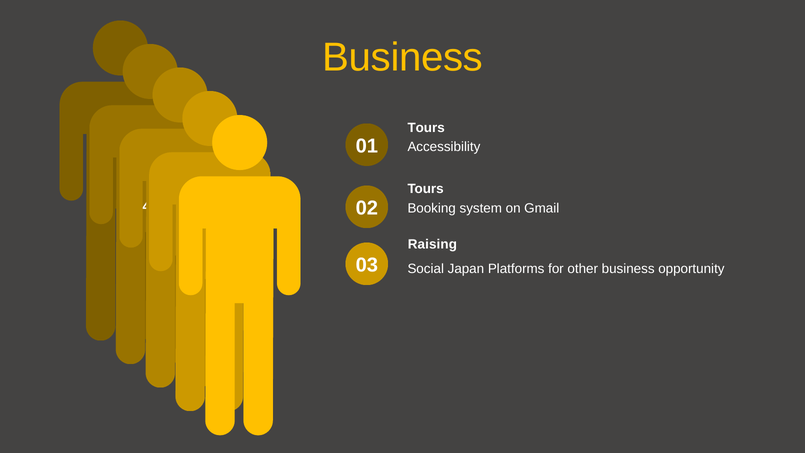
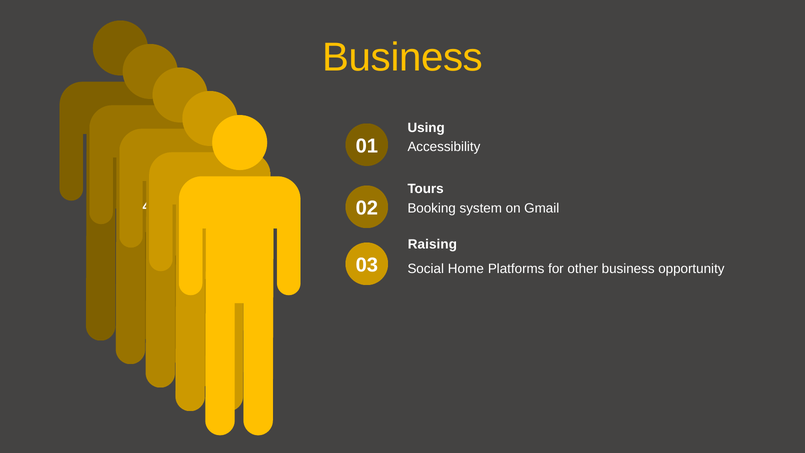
Tours at (426, 128): Tours -> Using
Japan: Japan -> Home
